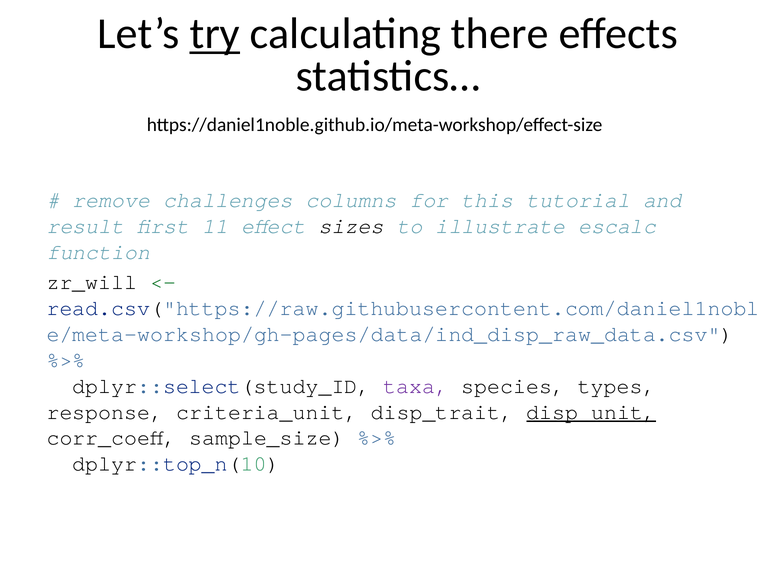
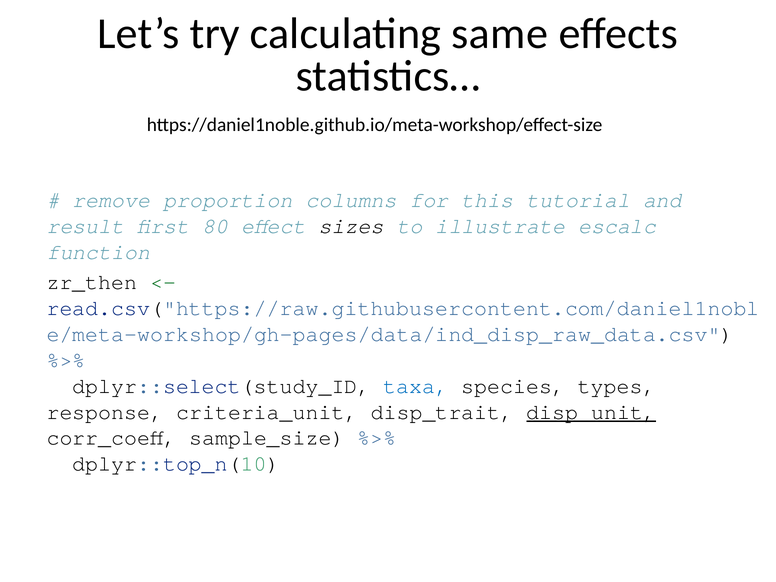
try underline: present -> none
there: there -> same
challenges: challenges -> proportion
11: 11 -> 80
zr_will: zr_will -> zr_then
taxa colour: purple -> blue
